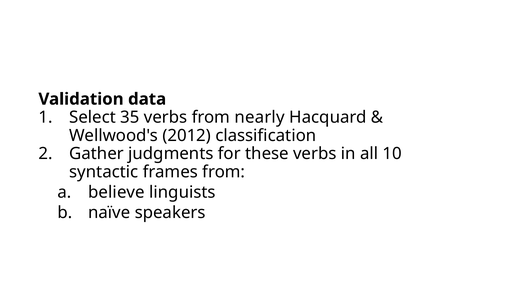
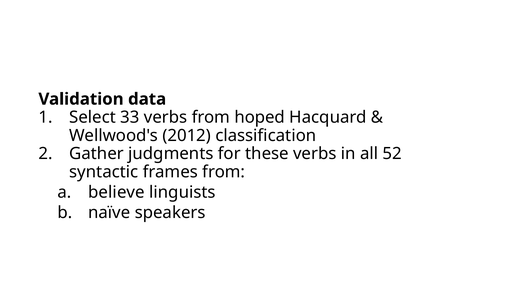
35: 35 -> 33
nearly: nearly -> hoped
10: 10 -> 52
